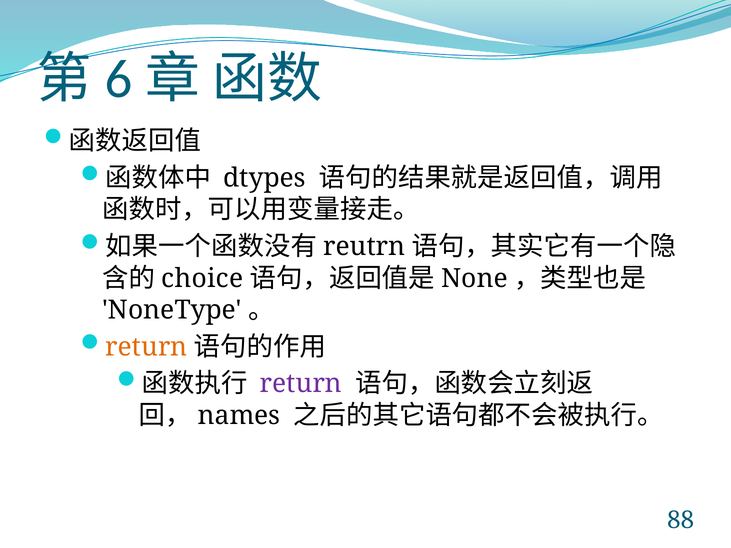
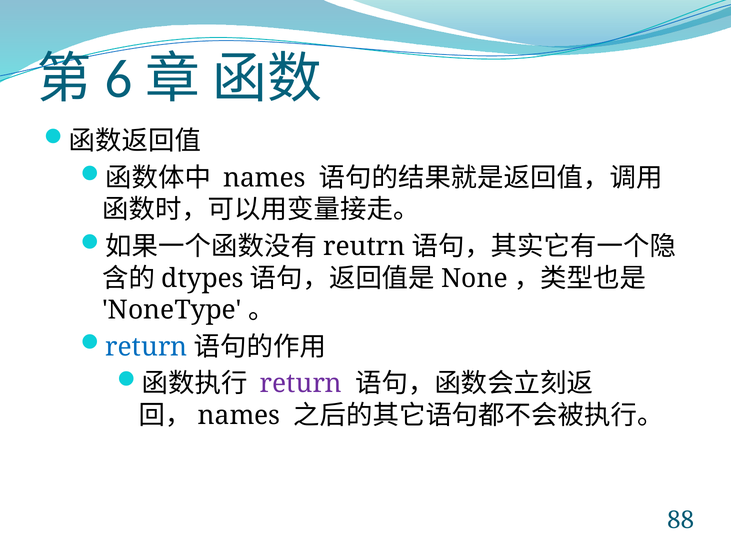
dtypes at (264, 178): dtypes -> names
choice: choice -> dtypes
return at (146, 347) colour: orange -> blue
